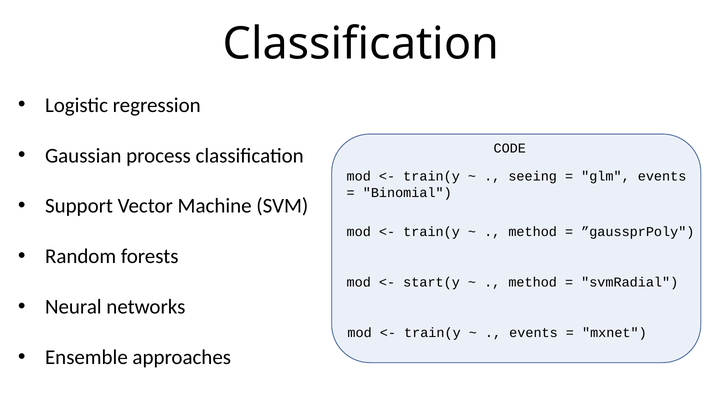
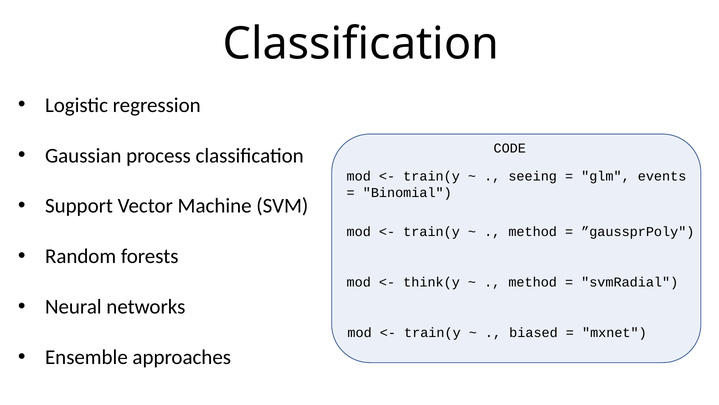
start(y: start(y -> think(y
events at (534, 332): events -> biased
